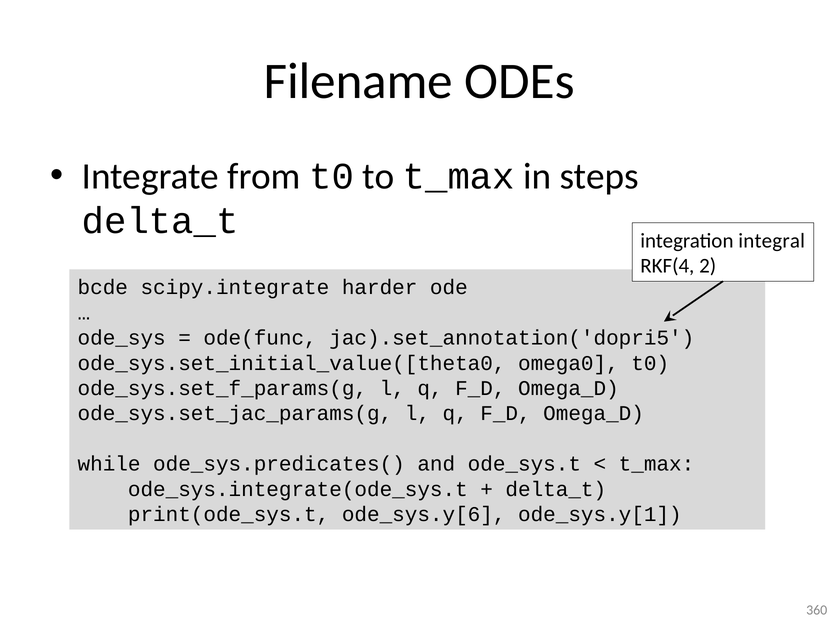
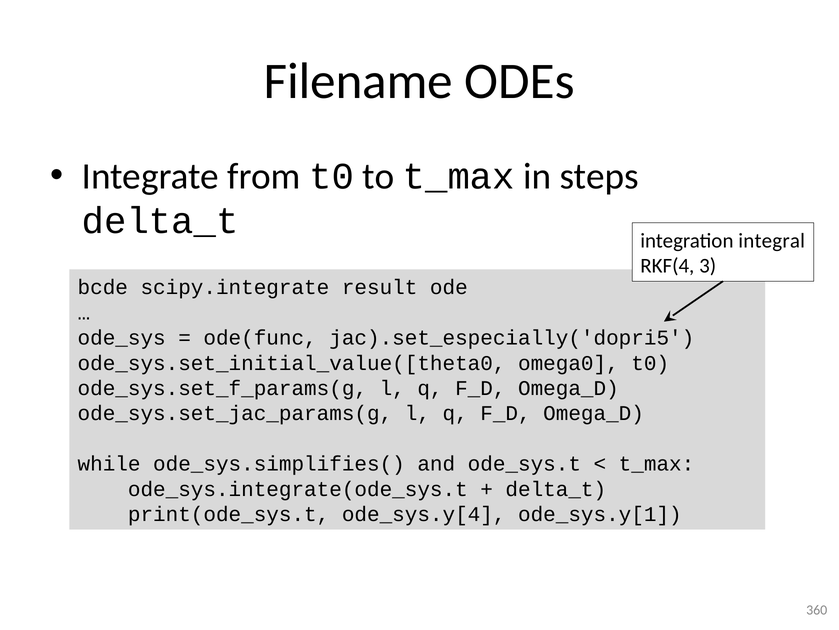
2: 2 -> 3
harder: harder -> result
jac).set_annotation('dopri5: jac).set_annotation('dopri5 -> jac).set_especially('dopri5
ode_sys.predicates(: ode_sys.predicates( -> ode_sys.simplifies(
ode_sys.y[6: ode_sys.y[6 -> ode_sys.y[4
